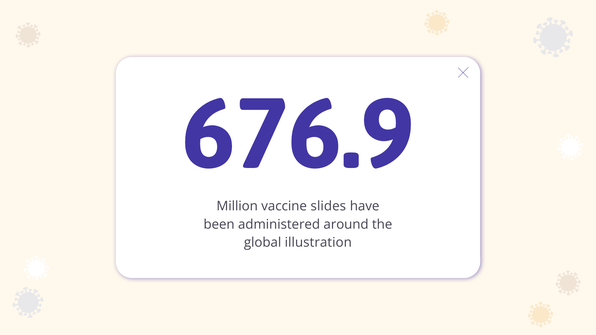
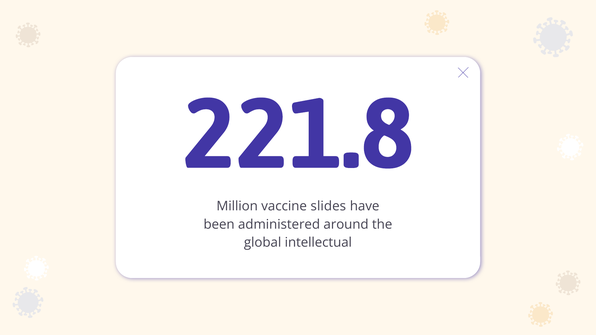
676.9: 676.9 -> 221.8
illustration: illustration -> intellectual
